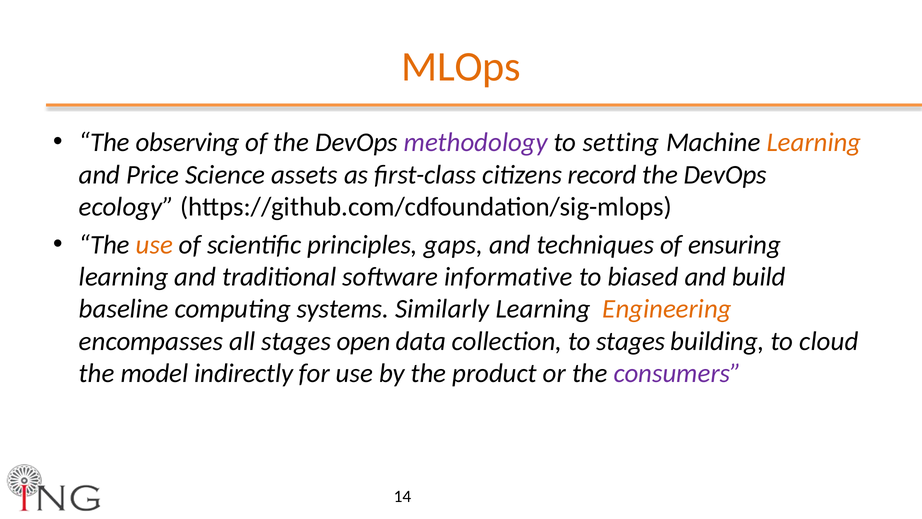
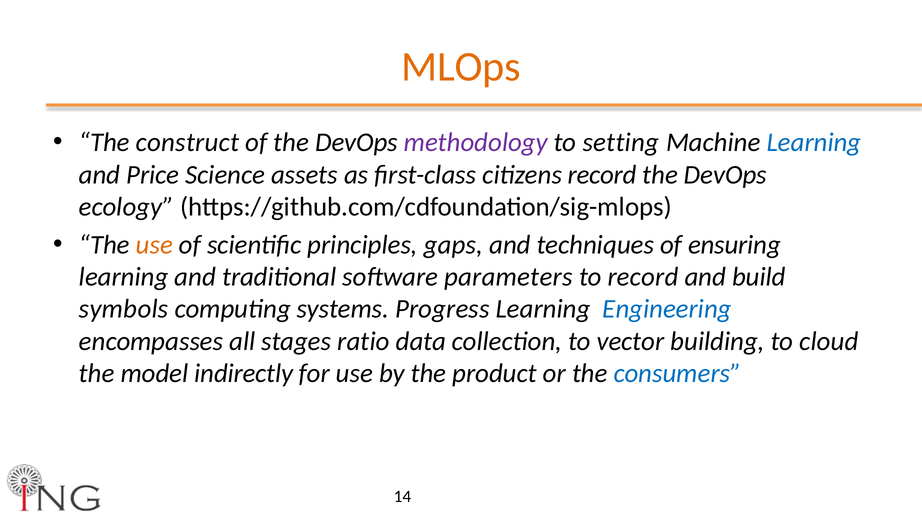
observing: observing -> construct
Learning at (814, 142) colour: orange -> blue
informative: informative -> parameters
to biased: biased -> record
baseline: baseline -> symbols
Similarly: Similarly -> Progress
Engineering colour: orange -> blue
open: open -> ratio
to stages: stages -> vector
consumers colour: purple -> blue
